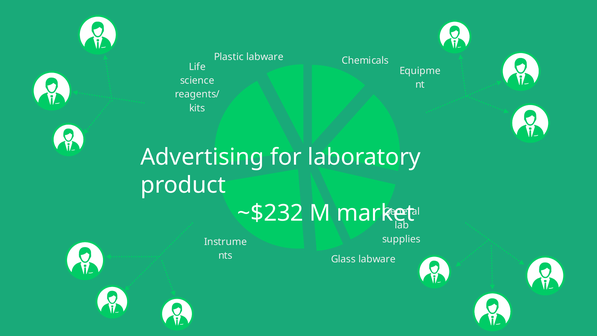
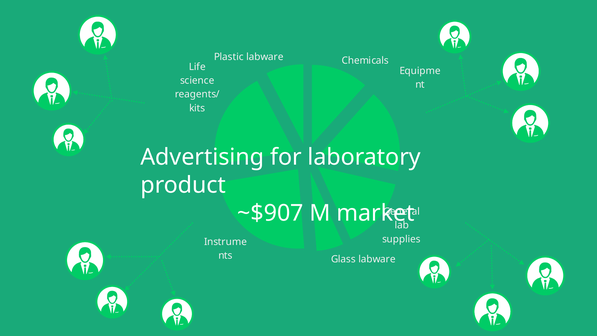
~$232: ~$232 -> ~$907
